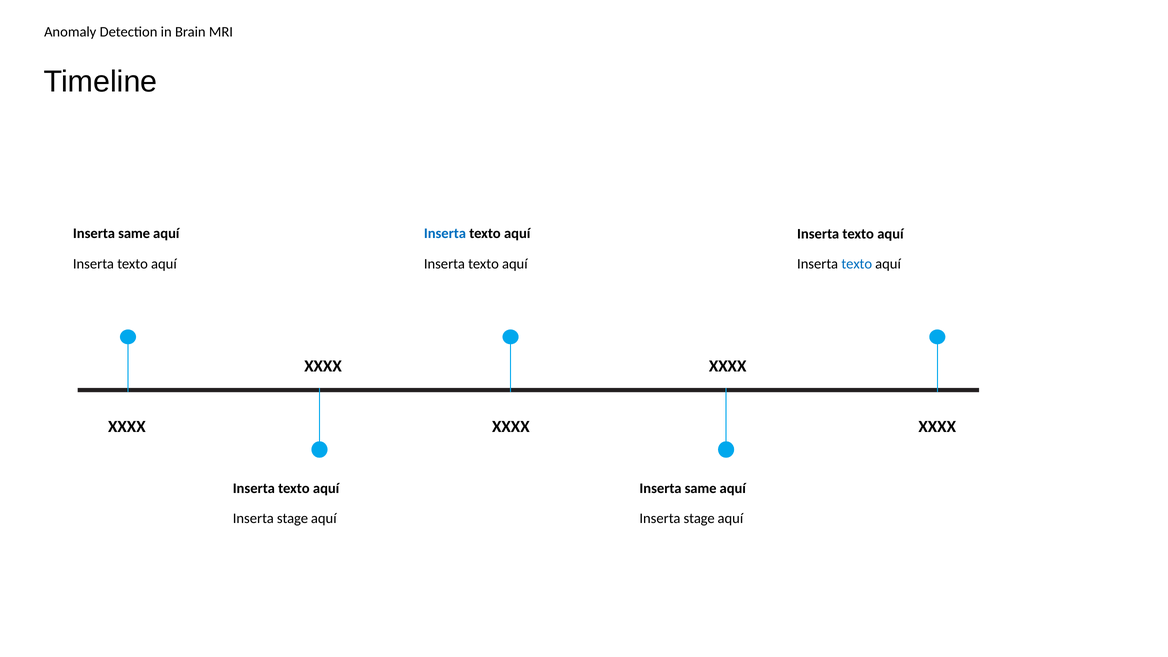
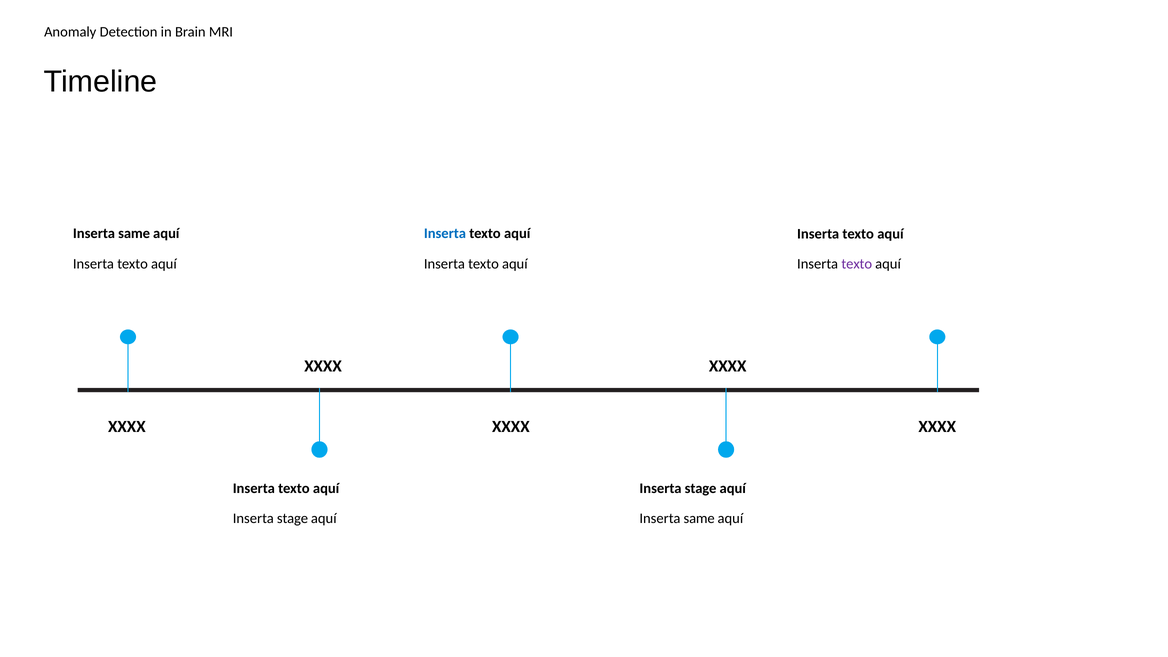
texto at (857, 264) colour: blue -> purple
same at (701, 488): same -> stage
stage at (699, 518): stage -> same
